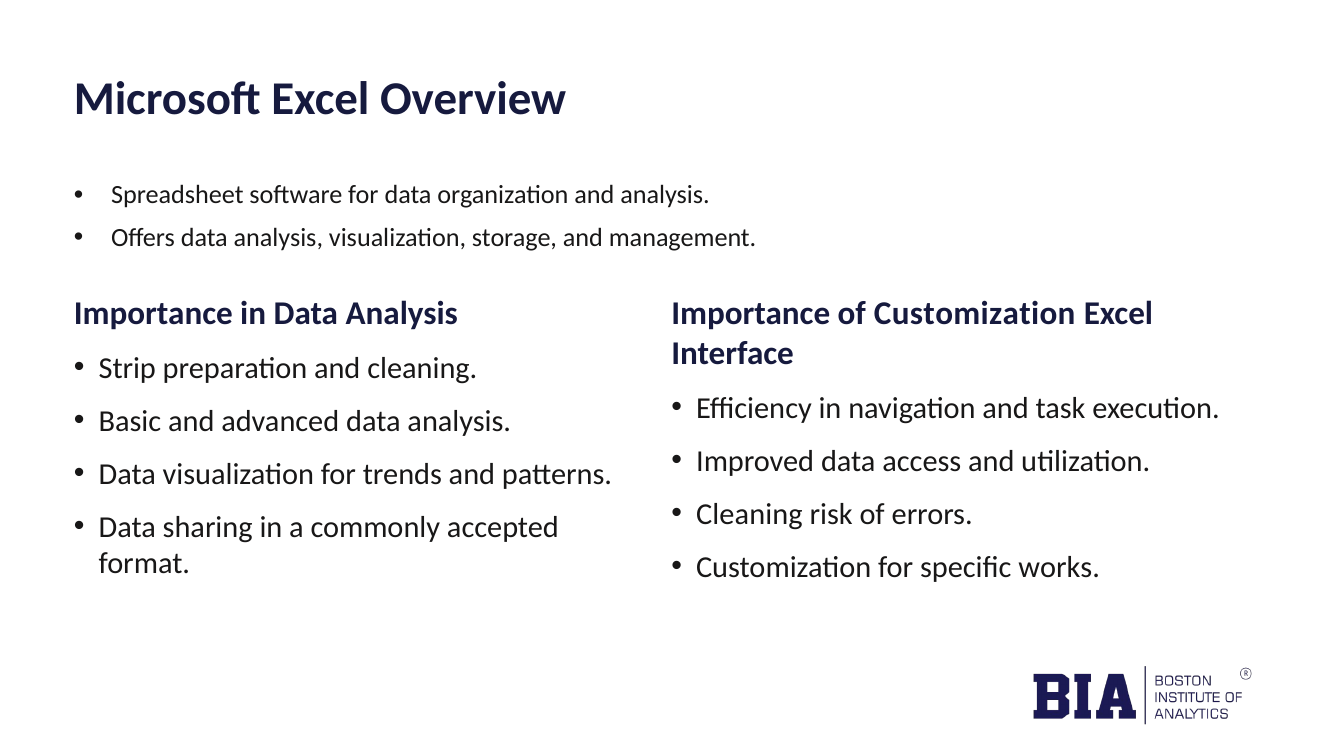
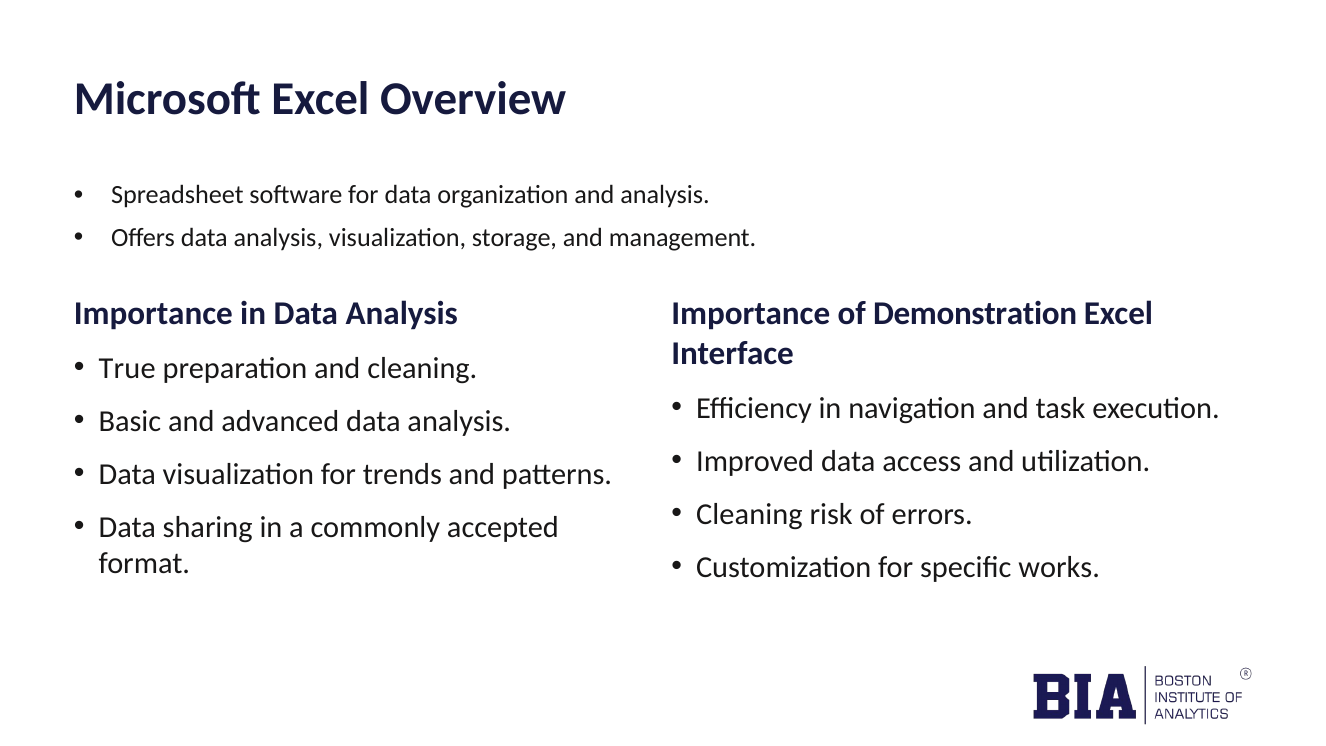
of Customization: Customization -> Demonstration
Strip: Strip -> True
